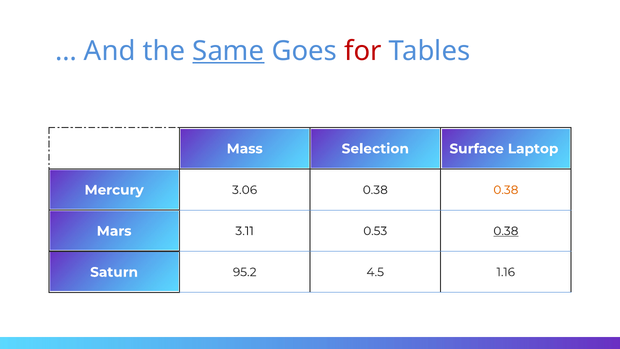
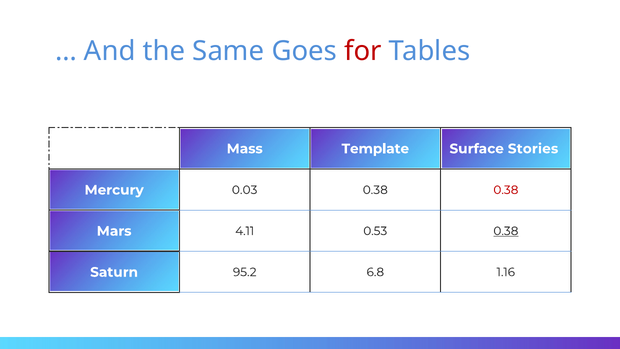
Same underline: present -> none
Selection: Selection -> Template
Laptop: Laptop -> Stories
3.06: 3.06 -> 0.03
0.38 at (506, 190) colour: orange -> red
3.11: 3.11 -> 4.11
4.5: 4.5 -> 6.8
